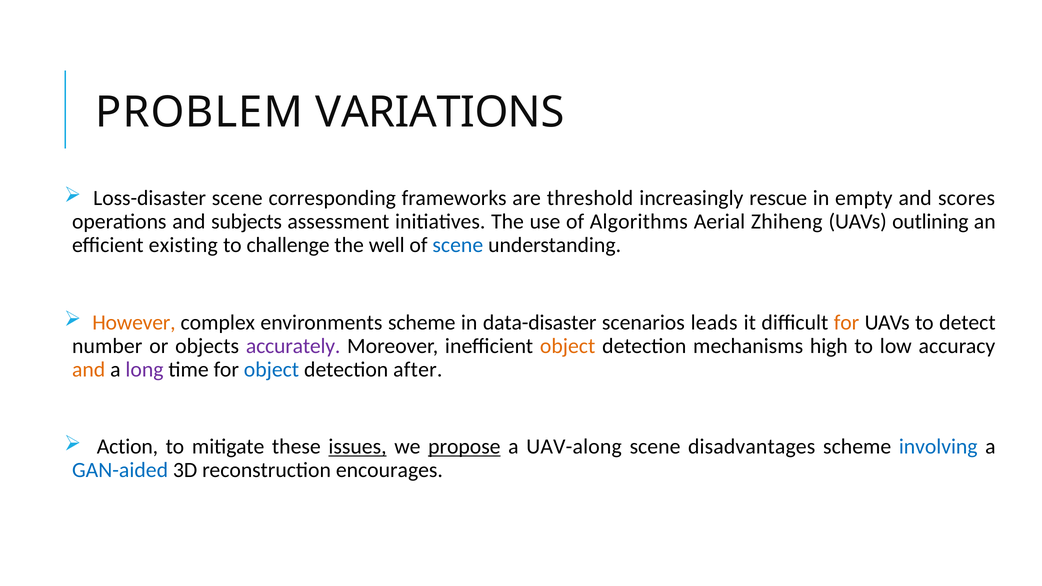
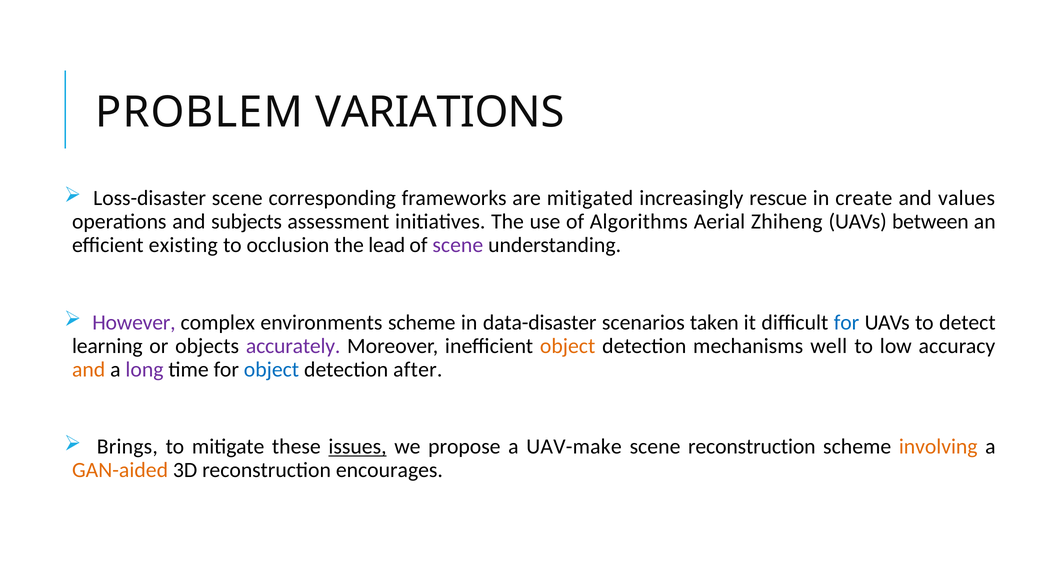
threshold: threshold -> mitigated
empty: empty -> create
scores: scores -> values
outlining: outlining -> between
challenge: challenge -> occlusion
well: well -> lead
scene at (458, 245) colour: blue -> purple
However colour: orange -> purple
leads: leads -> taken
for at (847, 322) colour: orange -> blue
number: number -> learning
high: high -> well
Action: Action -> Brings
propose underline: present -> none
UAV-along: UAV-along -> UAV-make
scene disadvantages: disadvantages -> reconstruction
involving colour: blue -> orange
GAN-aided colour: blue -> orange
